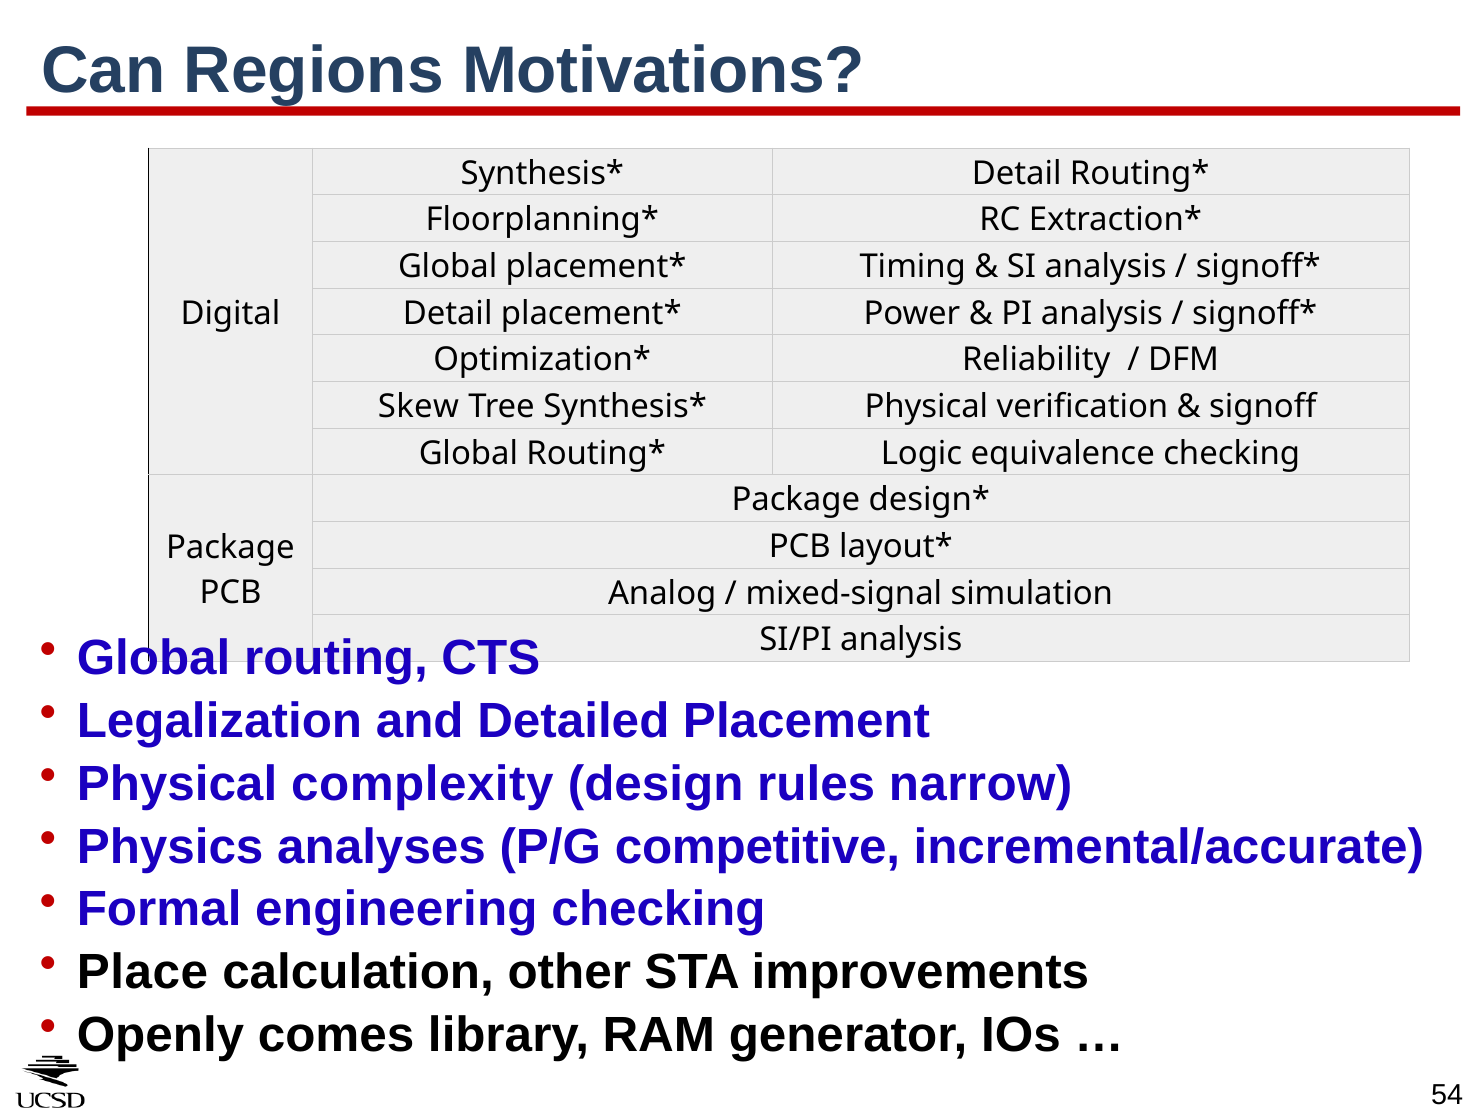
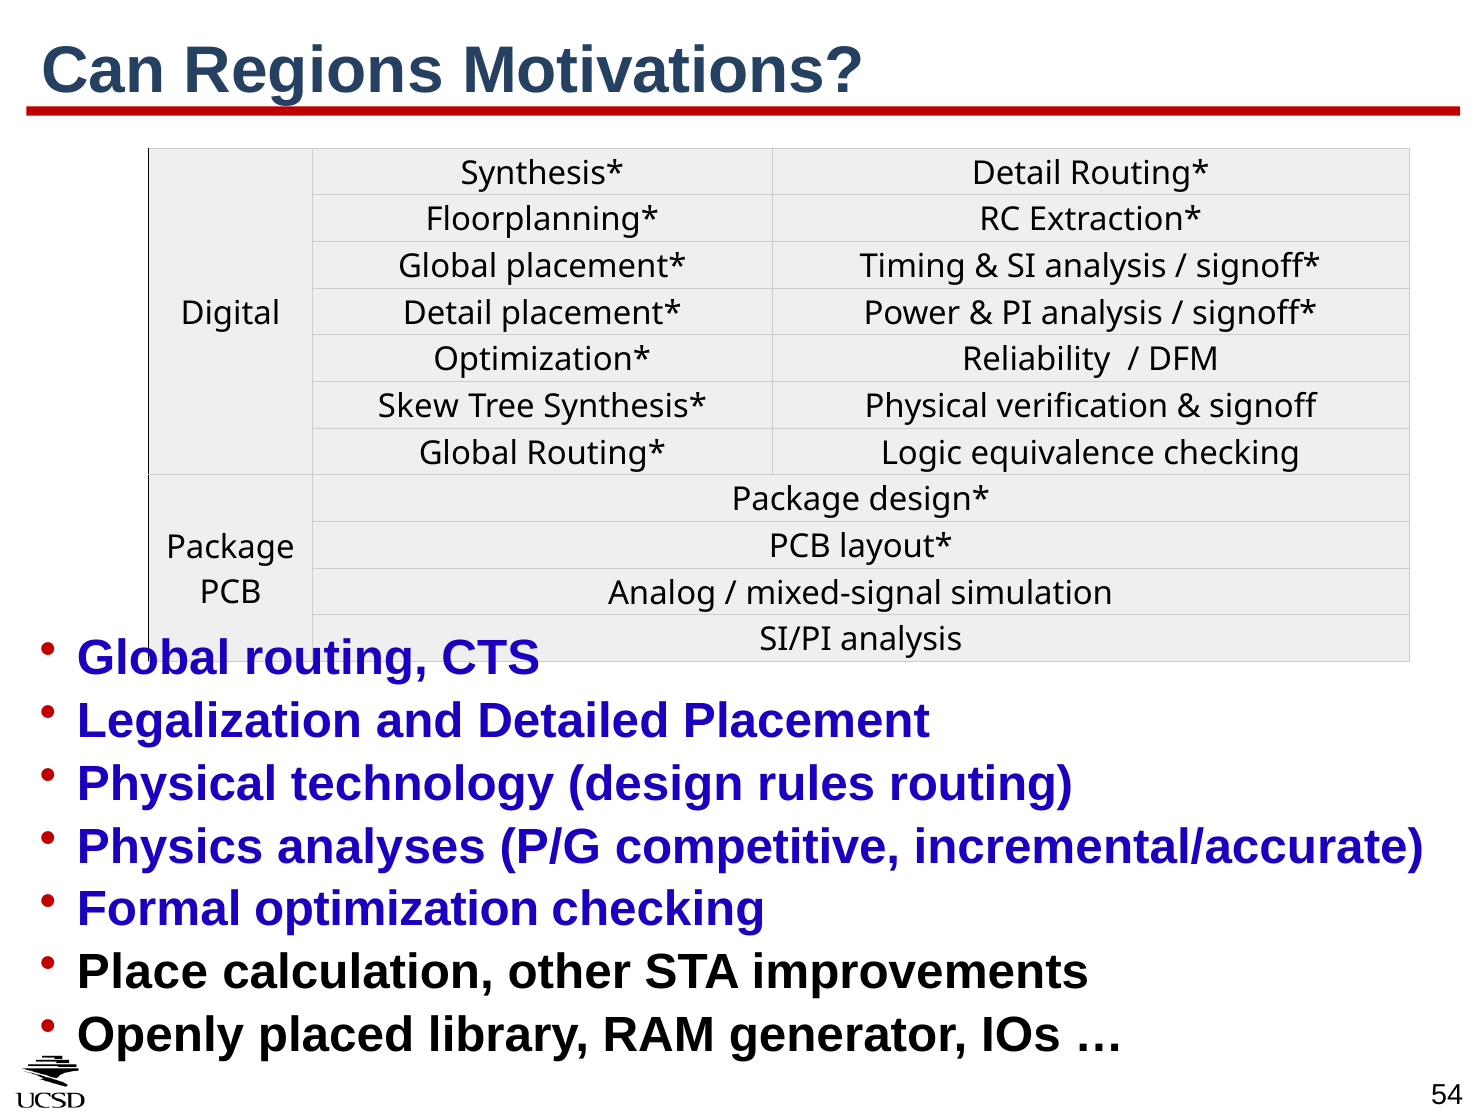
complexity: complexity -> technology
rules narrow: narrow -> routing
engineering: engineering -> optimization
comes: comes -> placed
